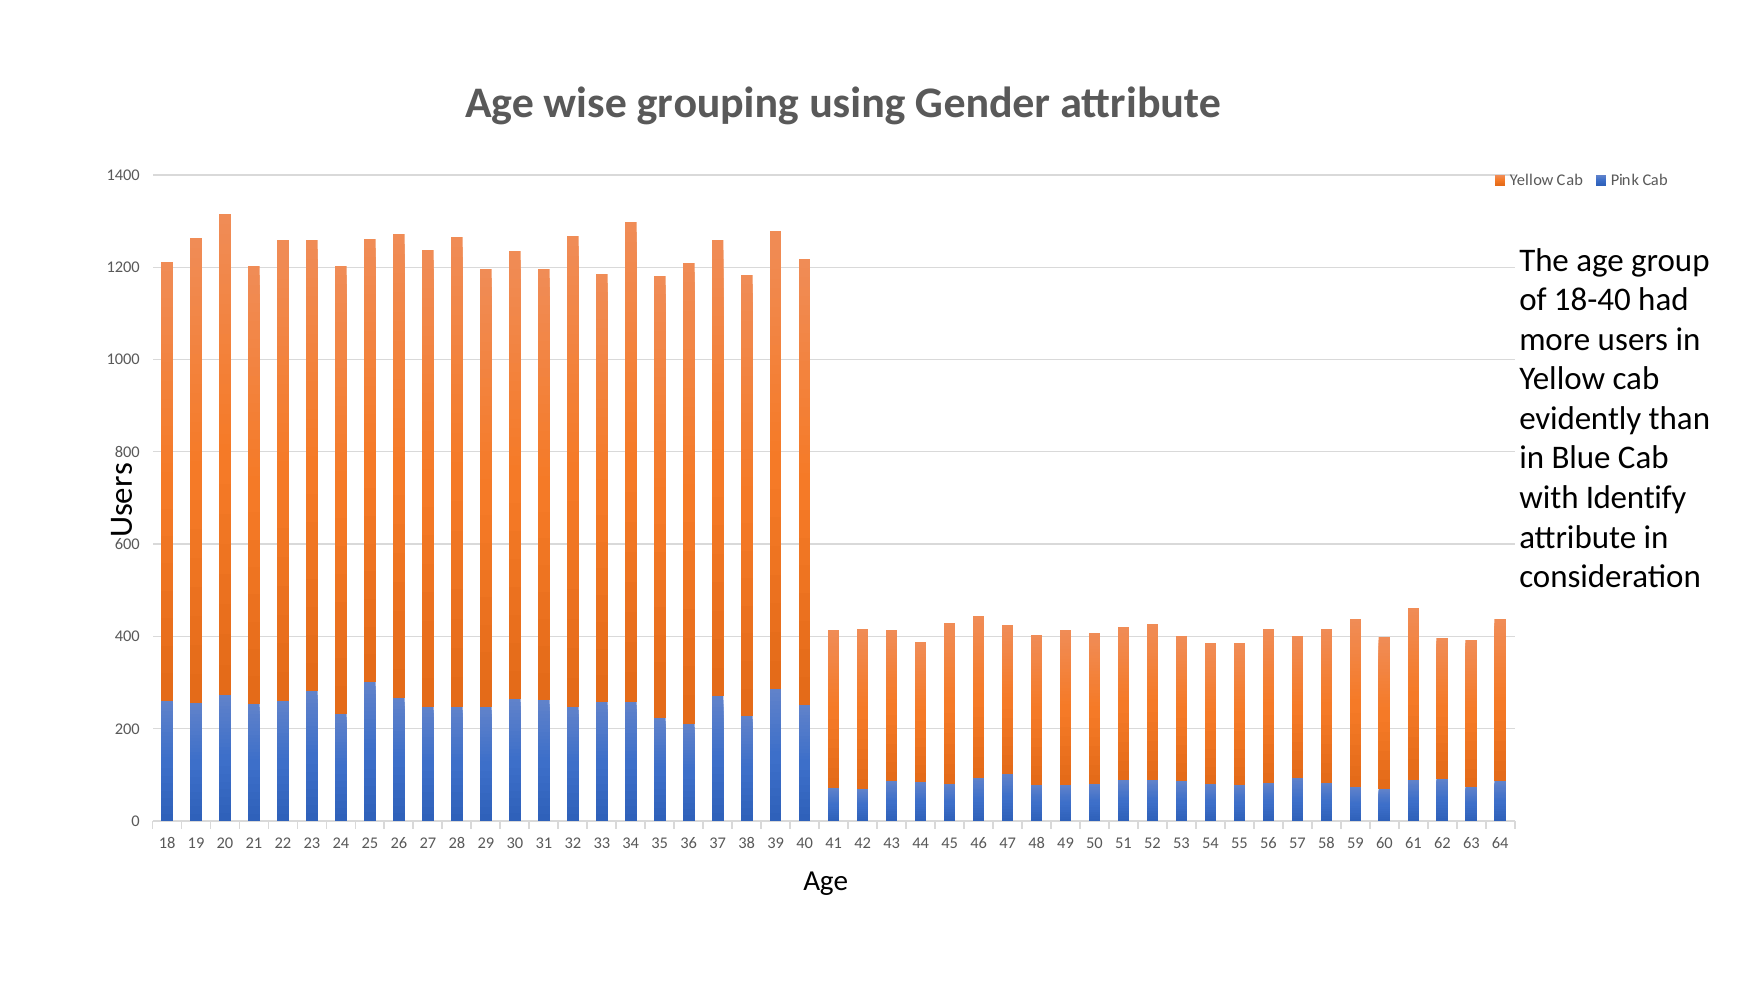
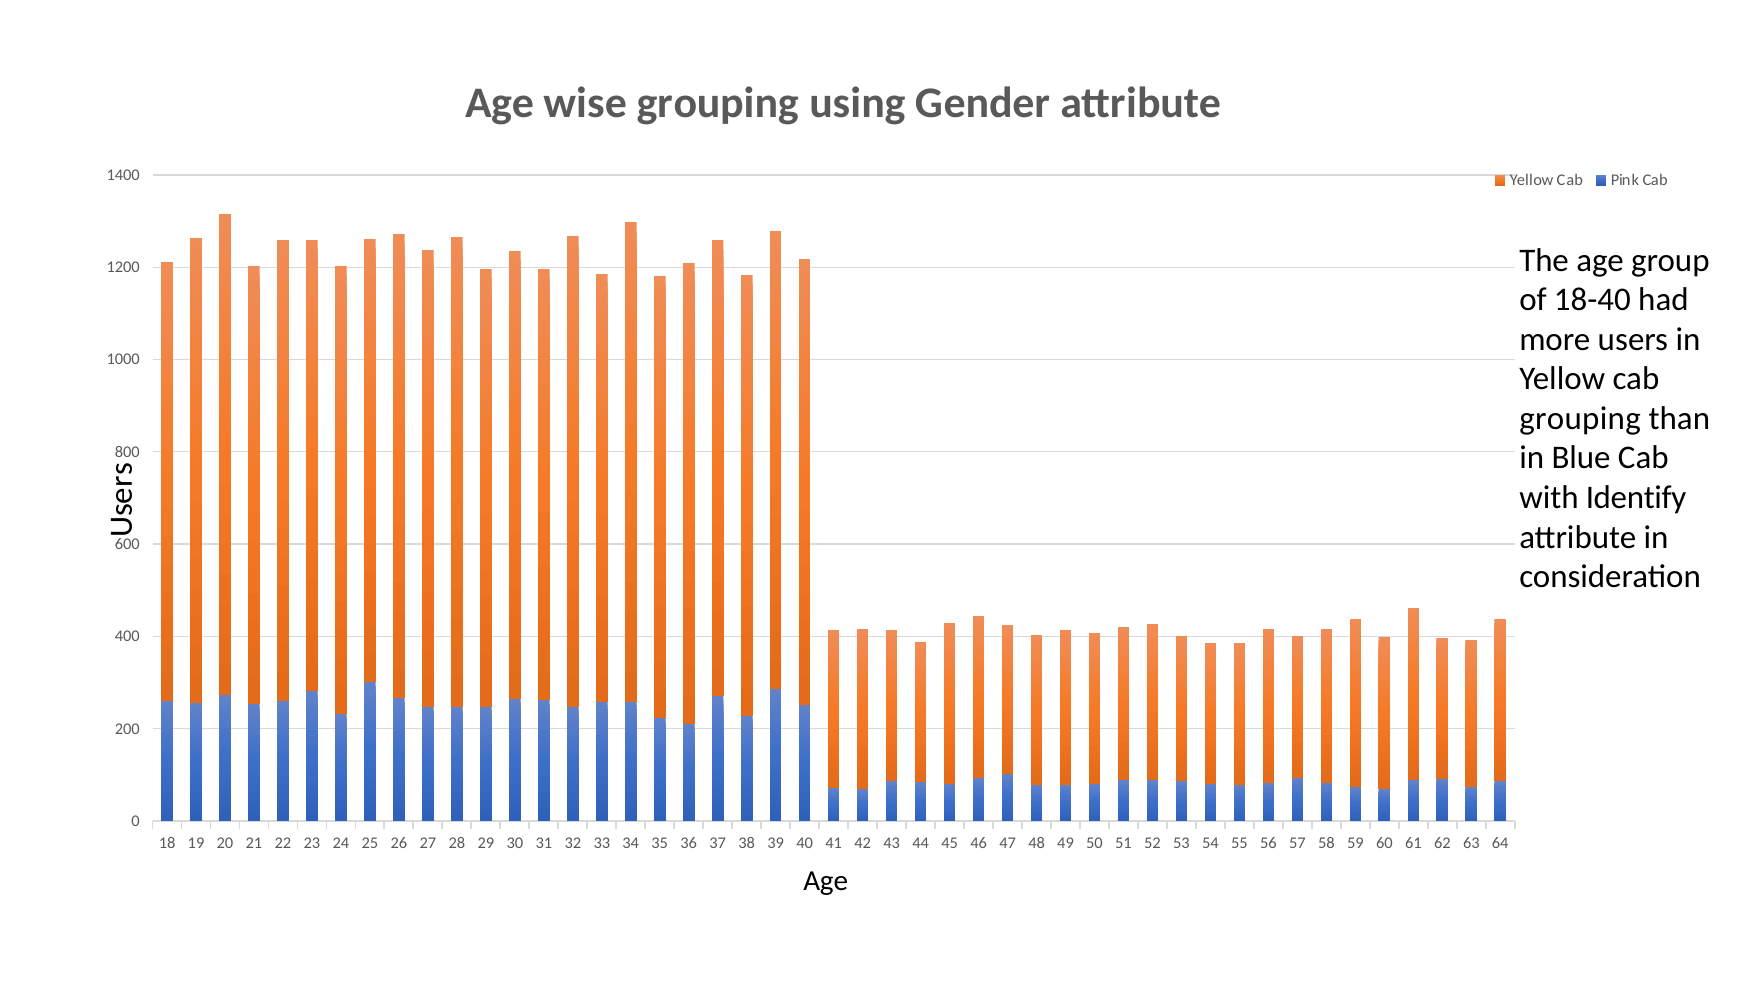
evidently at (1580, 418): evidently -> grouping
